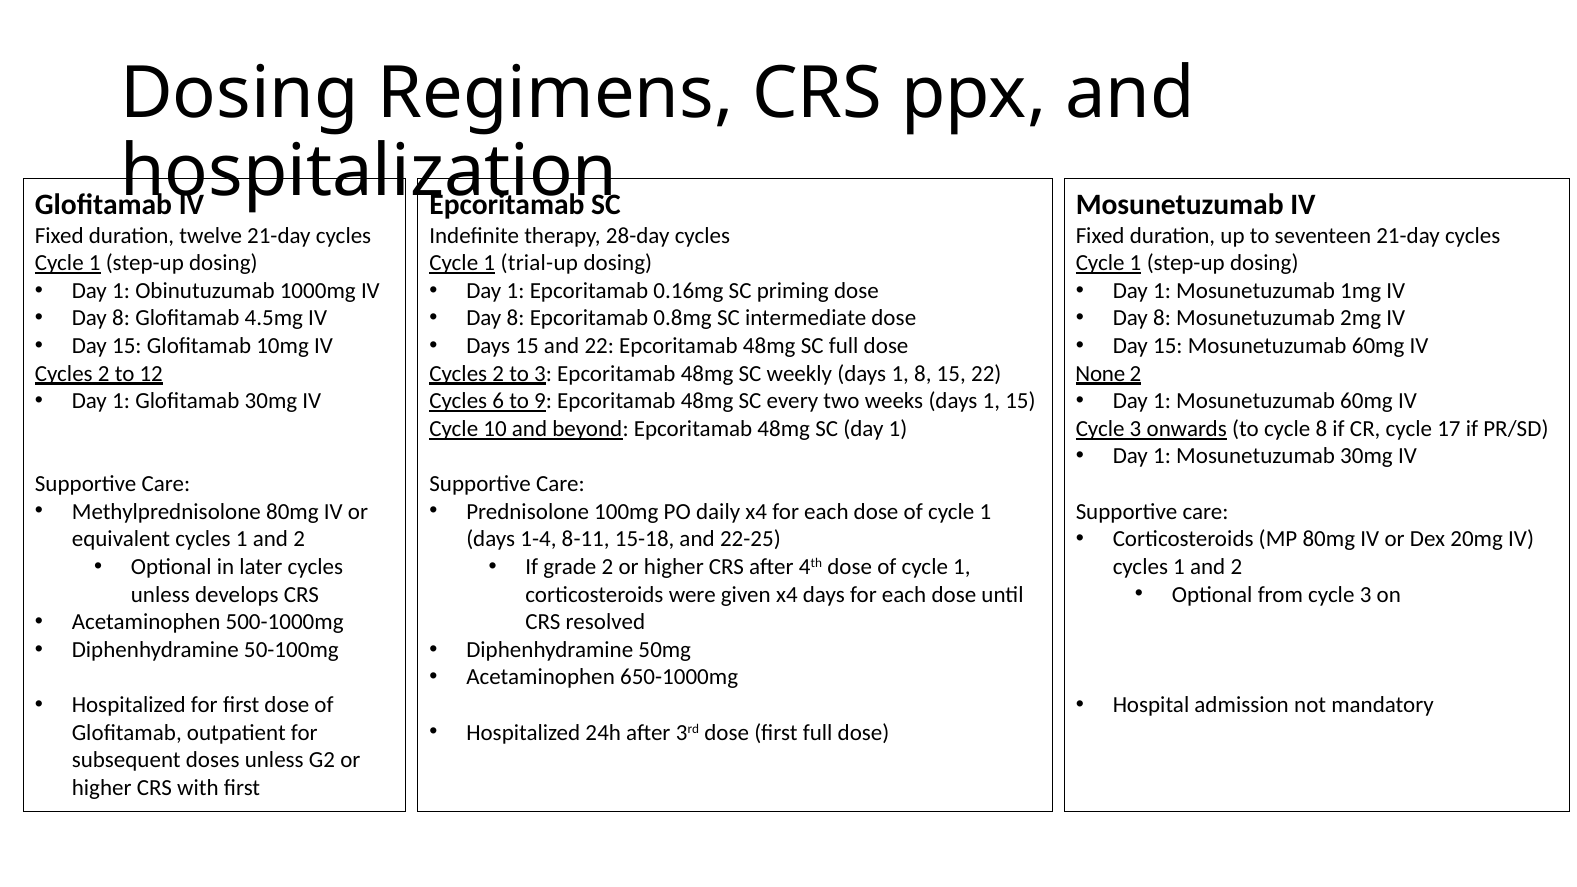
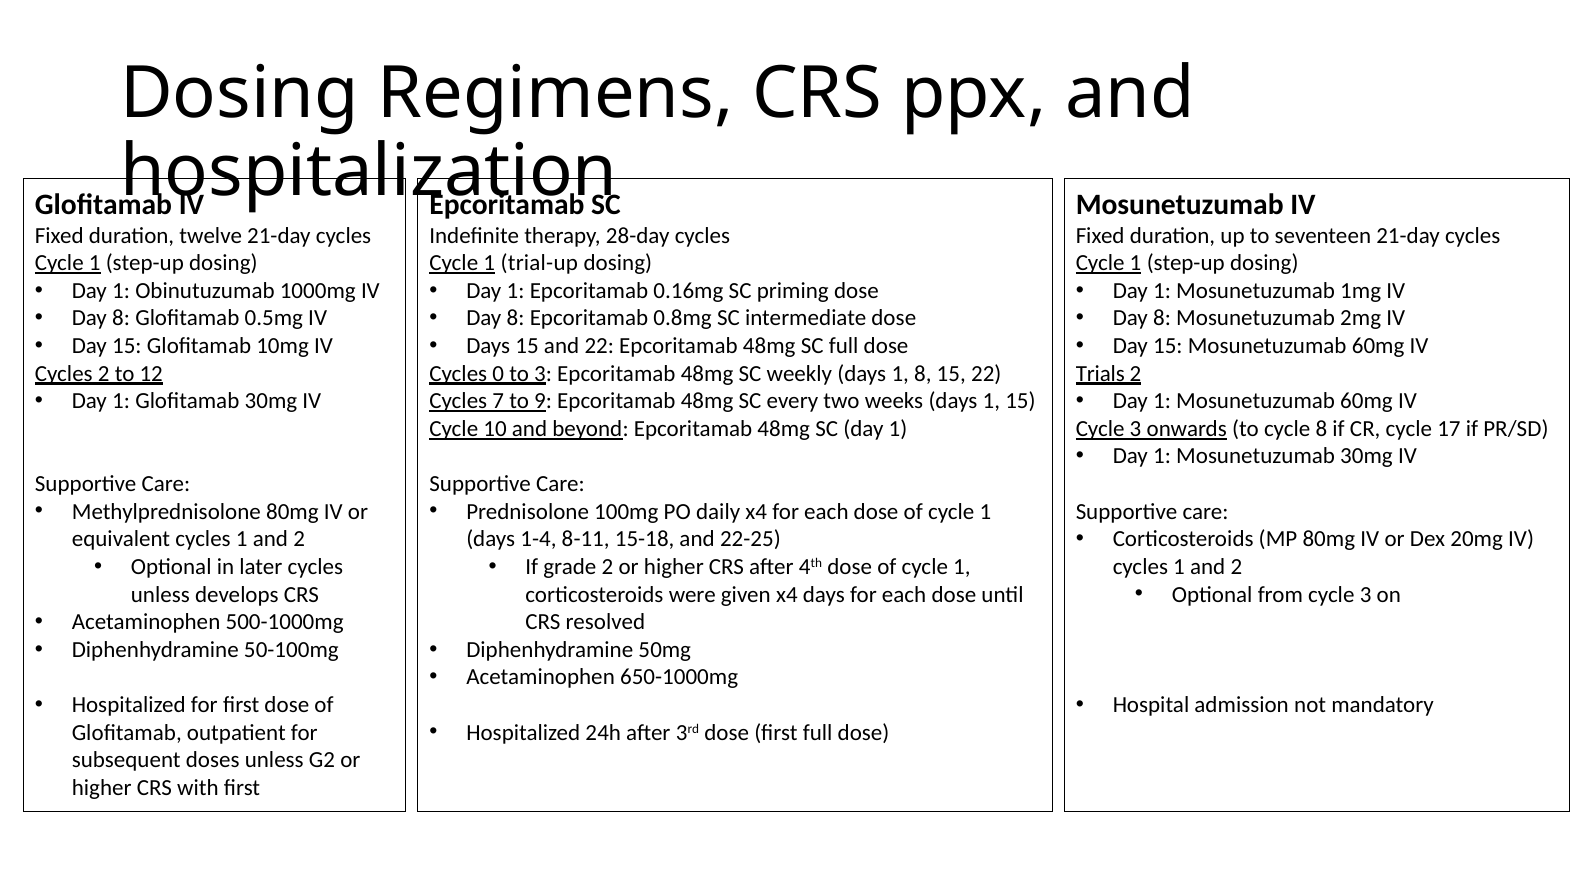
4.5mg: 4.5mg -> 0.5mg
2 at (498, 374): 2 -> 0
None: None -> Trials
6: 6 -> 7
